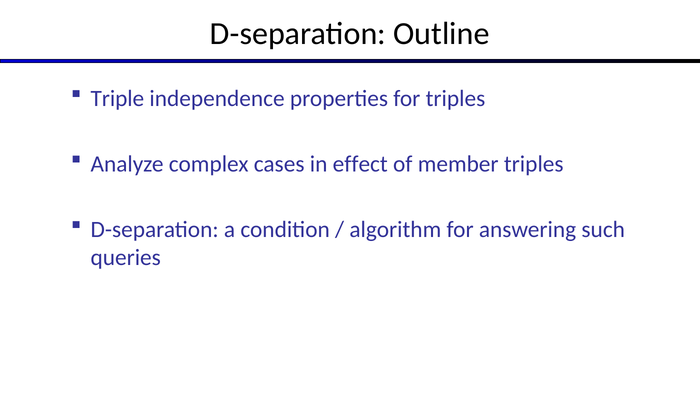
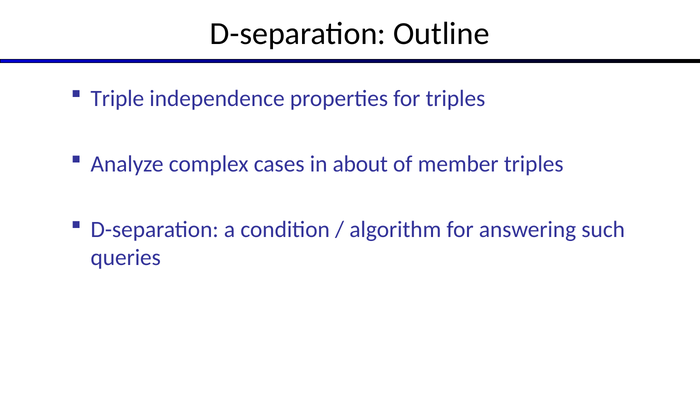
effect: effect -> about
